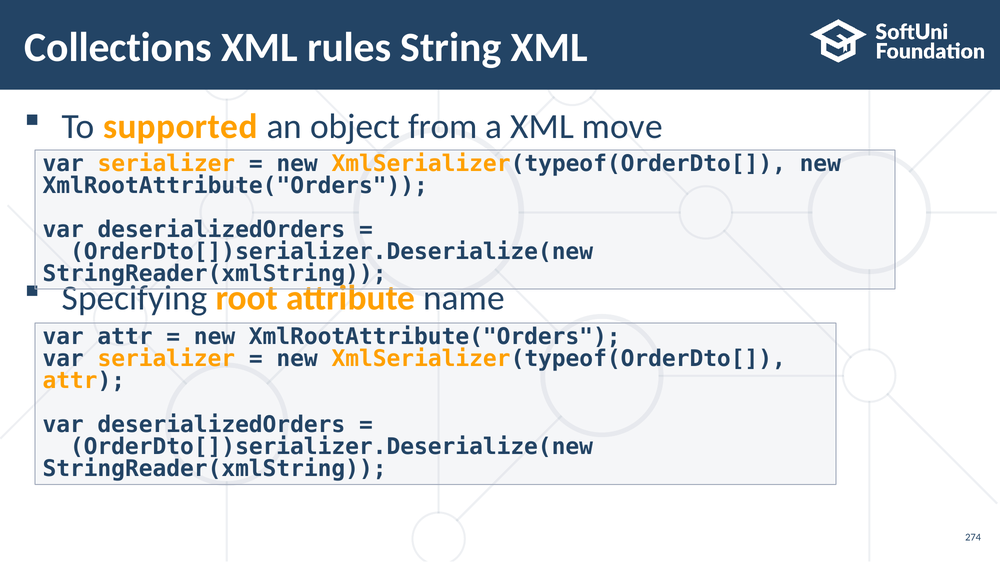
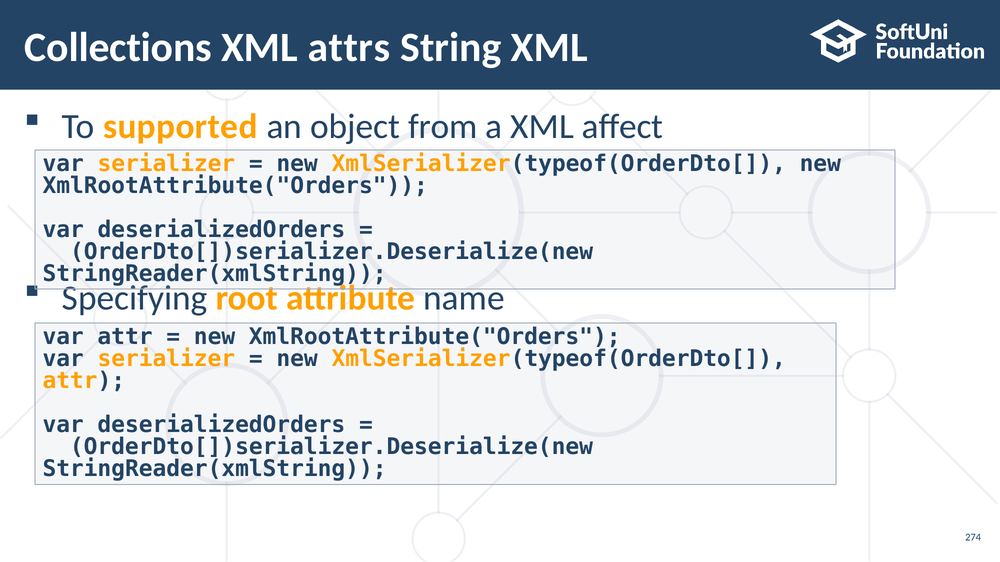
rules: rules -> attrs
move: move -> affect
